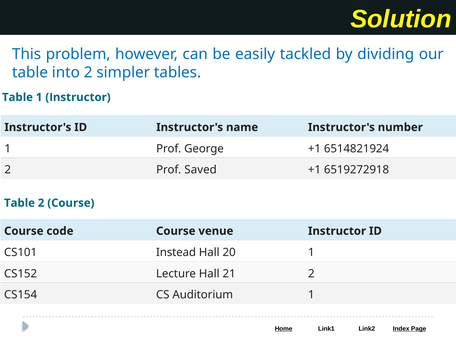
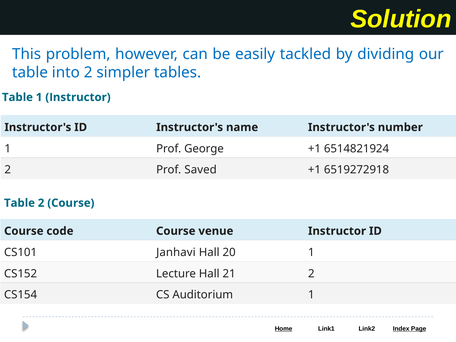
Instead: Instead -> Janhavi
